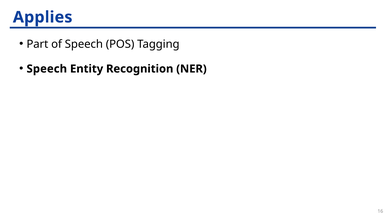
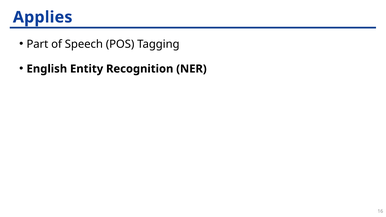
Speech at (47, 69): Speech -> English
